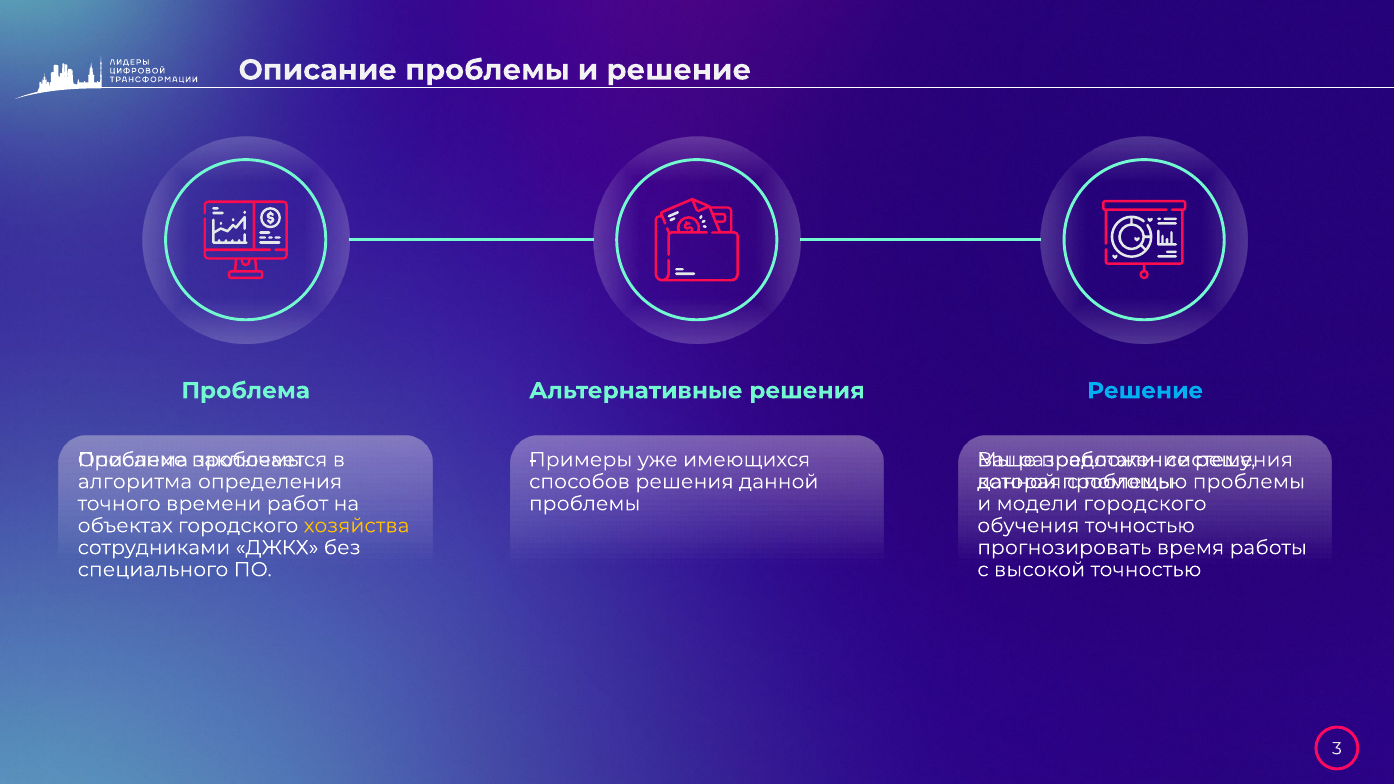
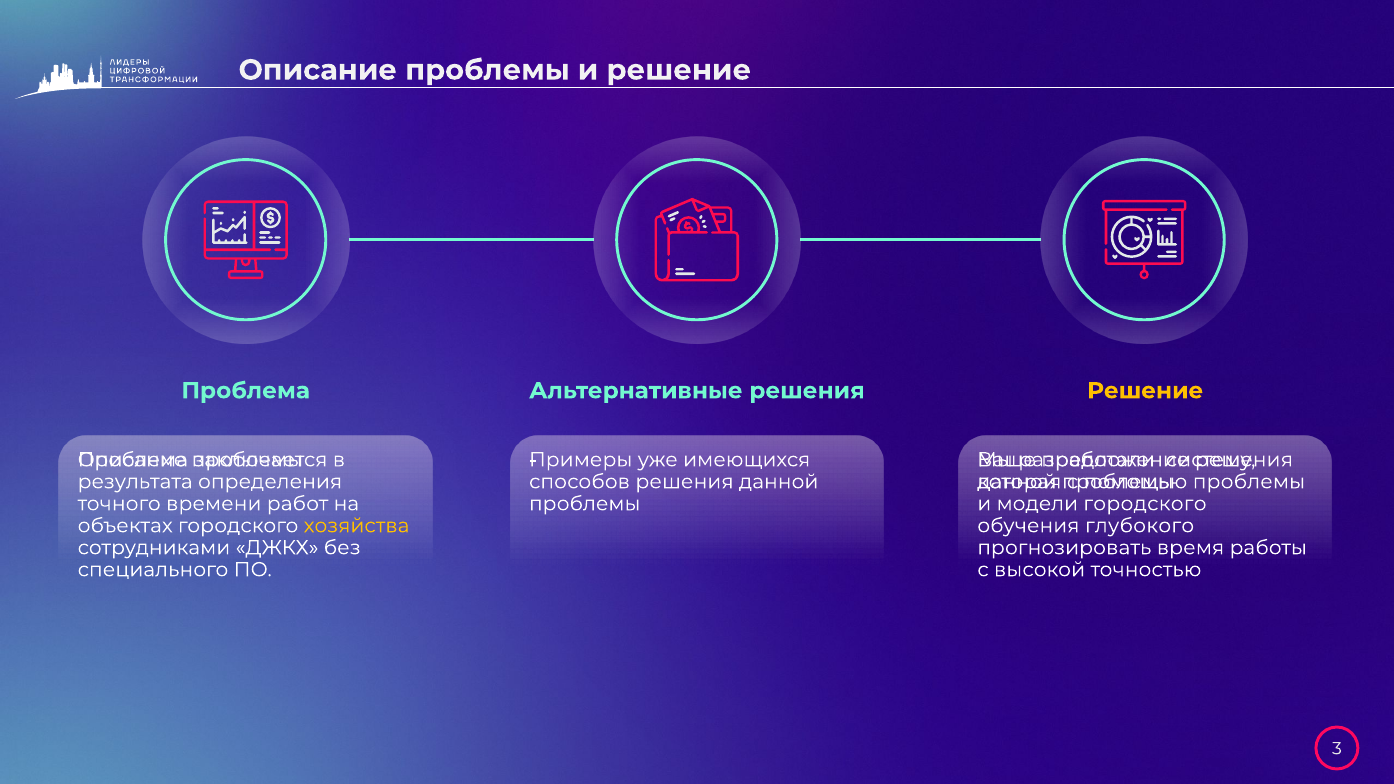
Решение at (1145, 391) colour: light blue -> yellow
алгоритма: алгоритма -> результата
обучения точностью: точностью -> глубокого
